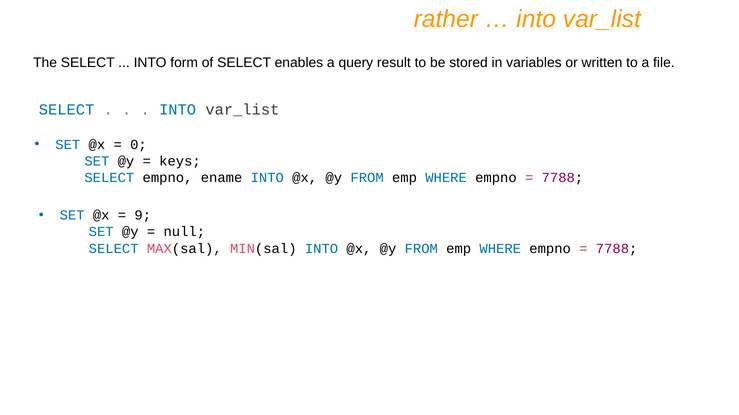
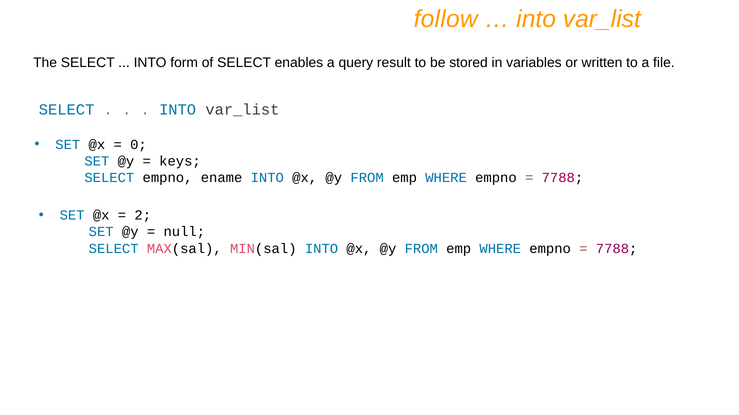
rather: rather -> follow
9: 9 -> 2
